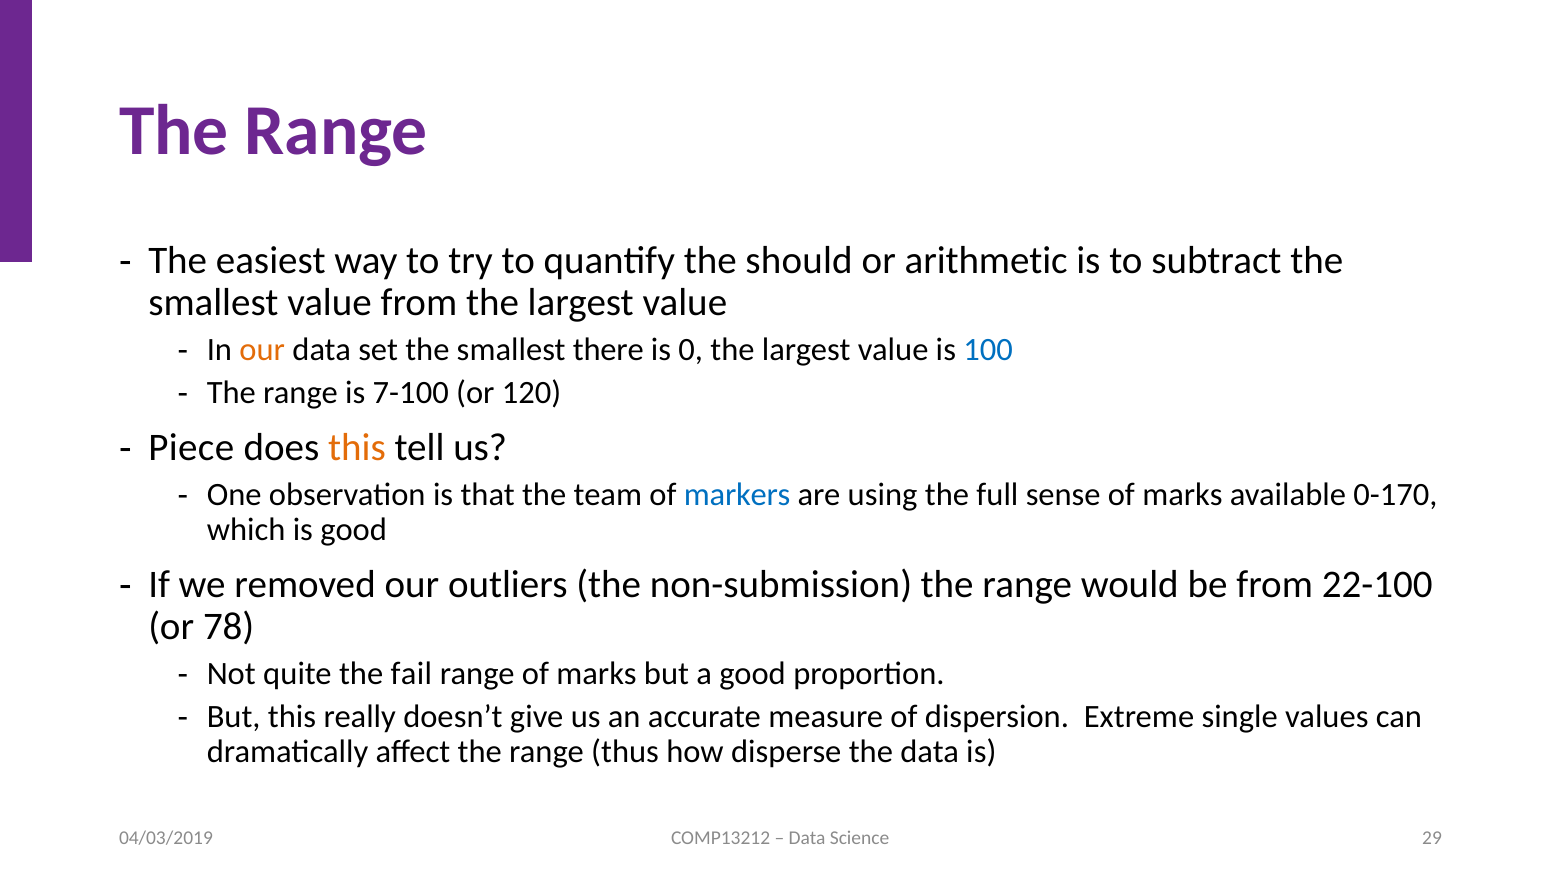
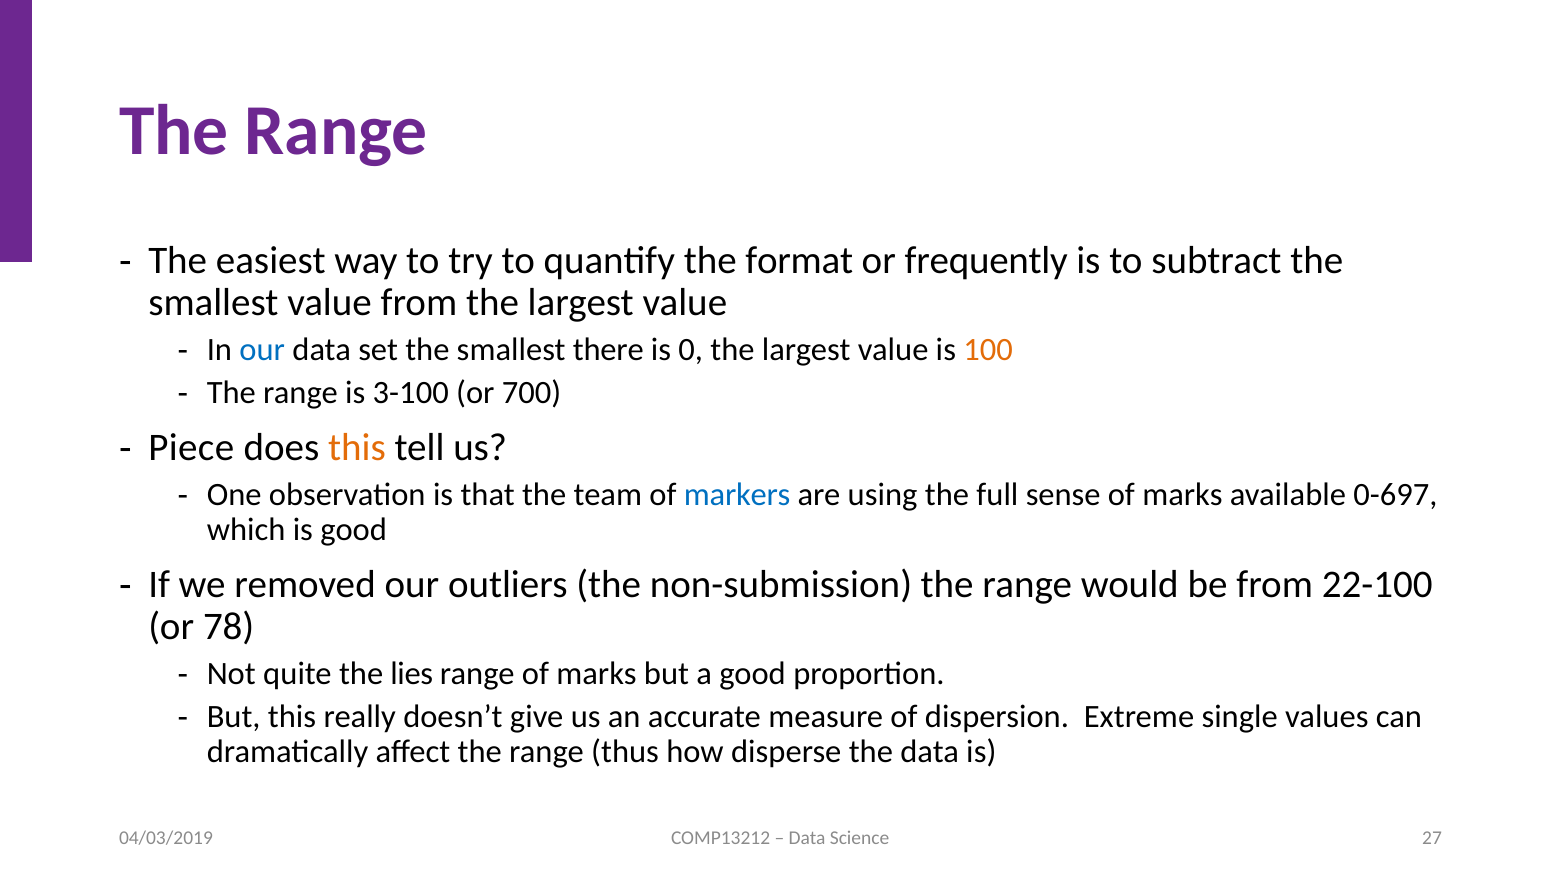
should: should -> format
arithmetic: arithmetic -> frequently
our at (262, 349) colour: orange -> blue
100 colour: blue -> orange
7-100: 7-100 -> 3-100
120: 120 -> 700
0-170: 0-170 -> 0-697
fail: fail -> lies
29: 29 -> 27
